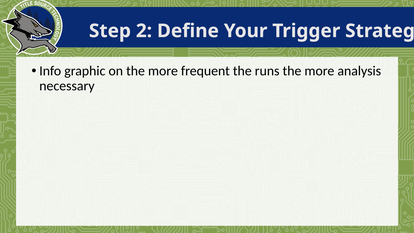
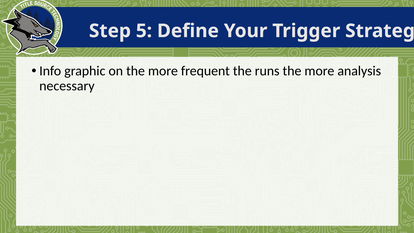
2: 2 -> 5
